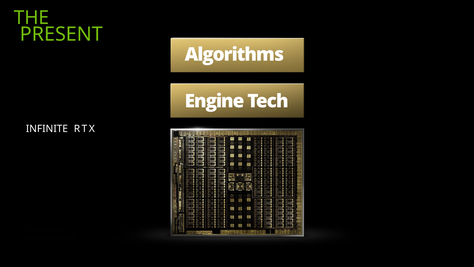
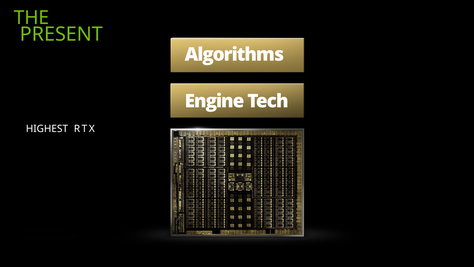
INFINITE: INFINITE -> HIGHEST
